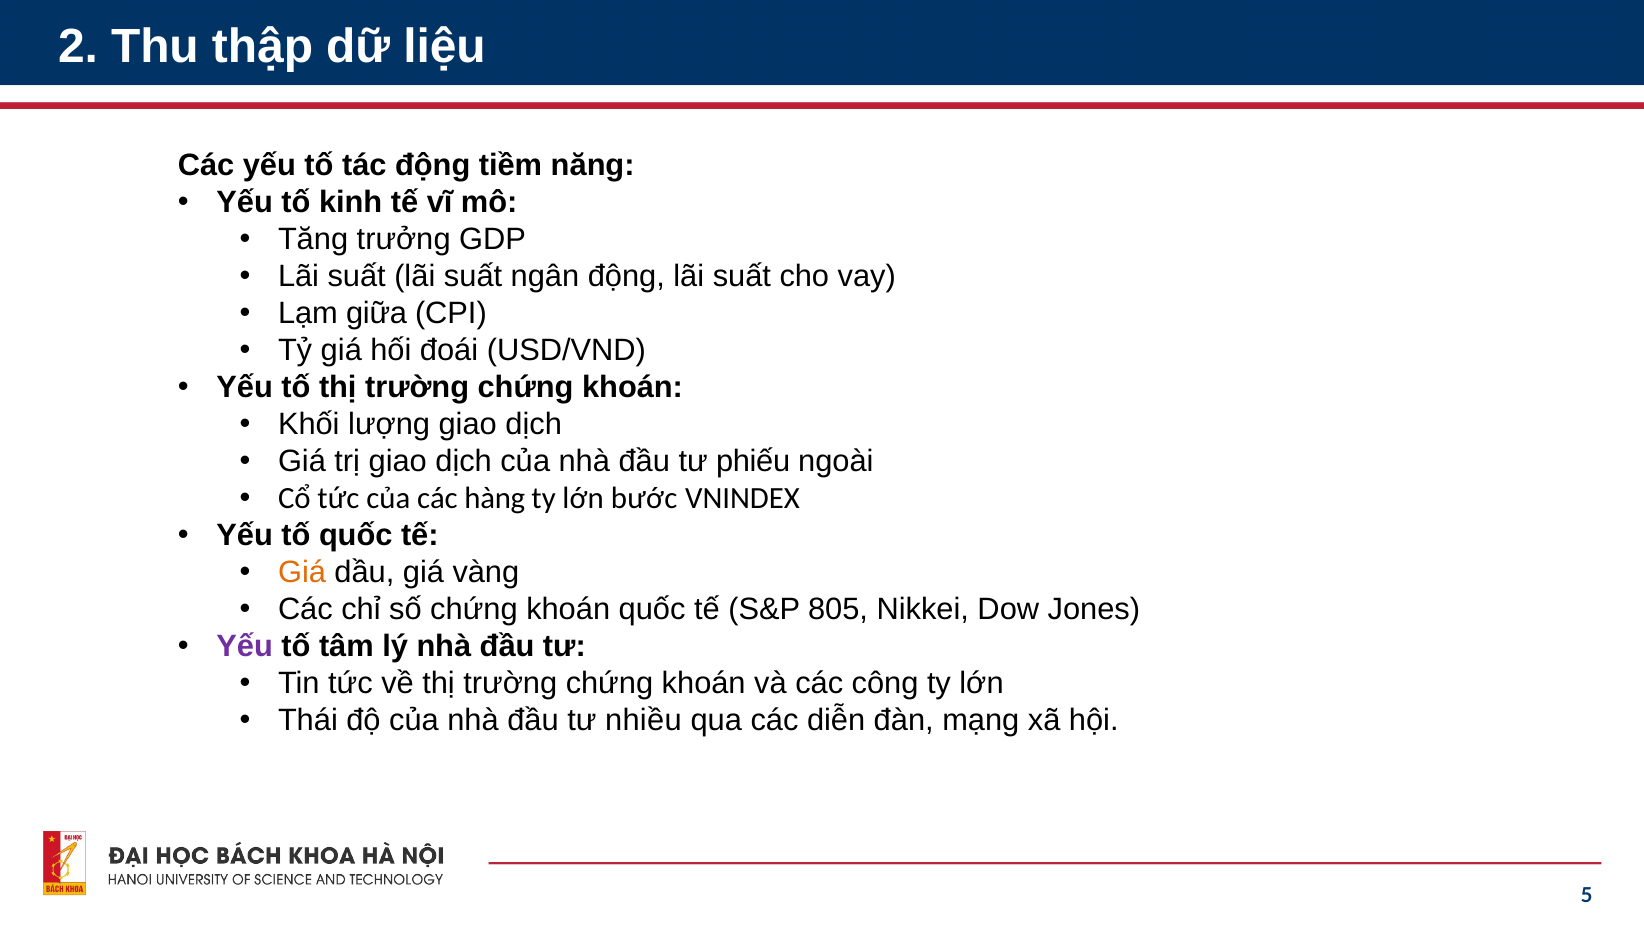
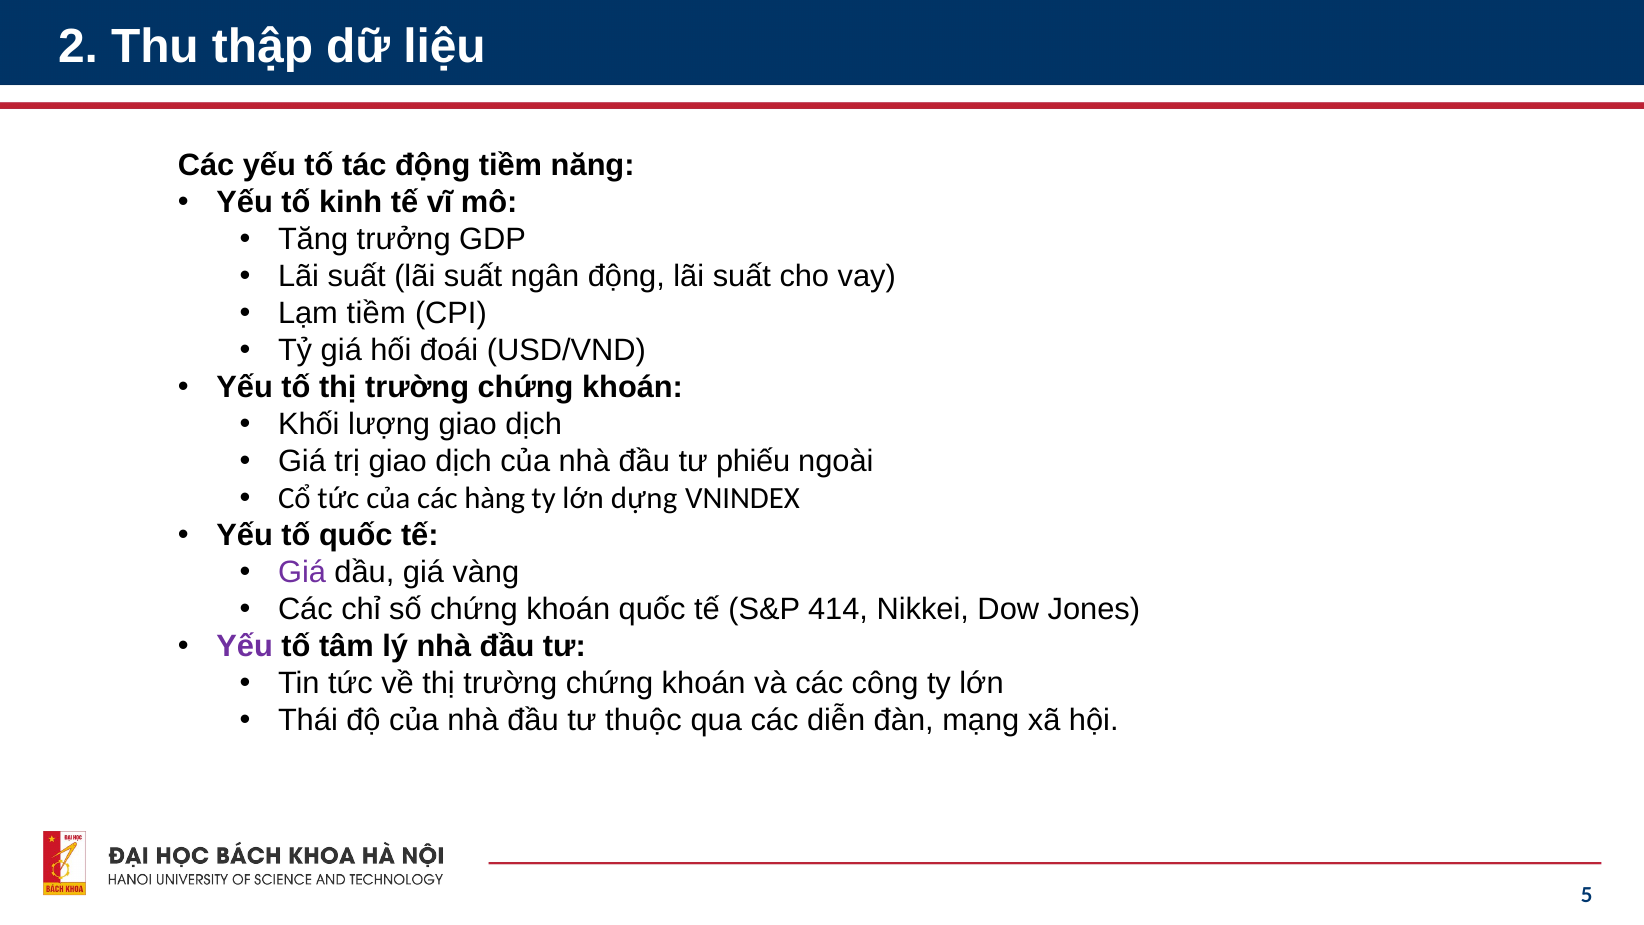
Lạm giữa: giữa -> tiềm
bước: bước -> dựng
Giá at (302, 572) colour: orange -> purple
805: 805 -> 414
nhiều: nhiều -> thuộc
